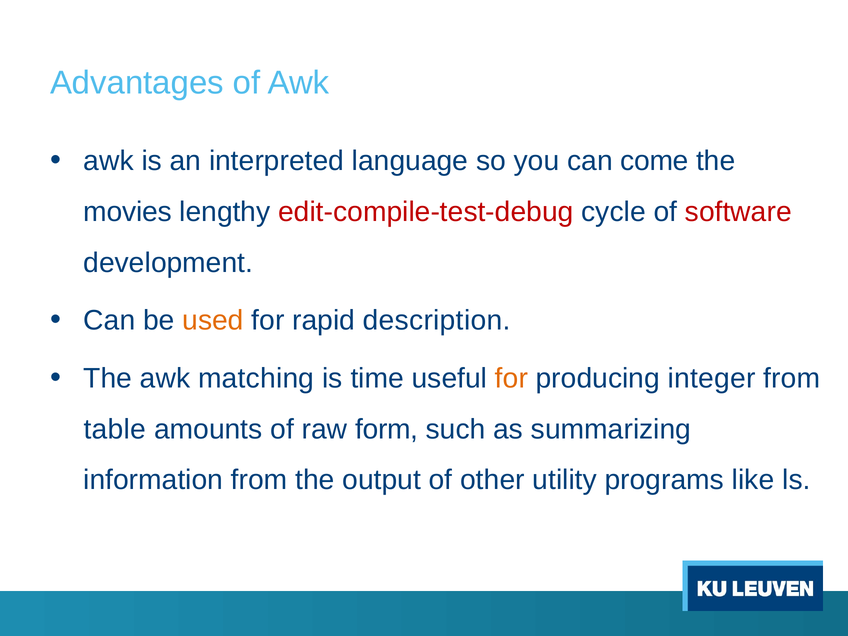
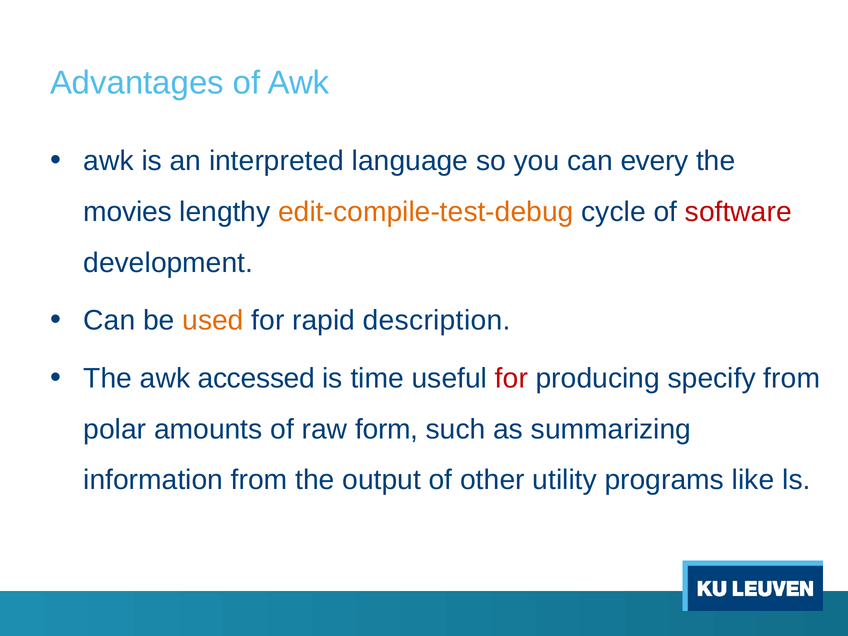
come: come -> every
edit-compile-test-debug colour: red -> orange
matching: matching -> accessed
for at (511, 378) colour: orange -> red
integer: integer -> specify
table: table -> polar
